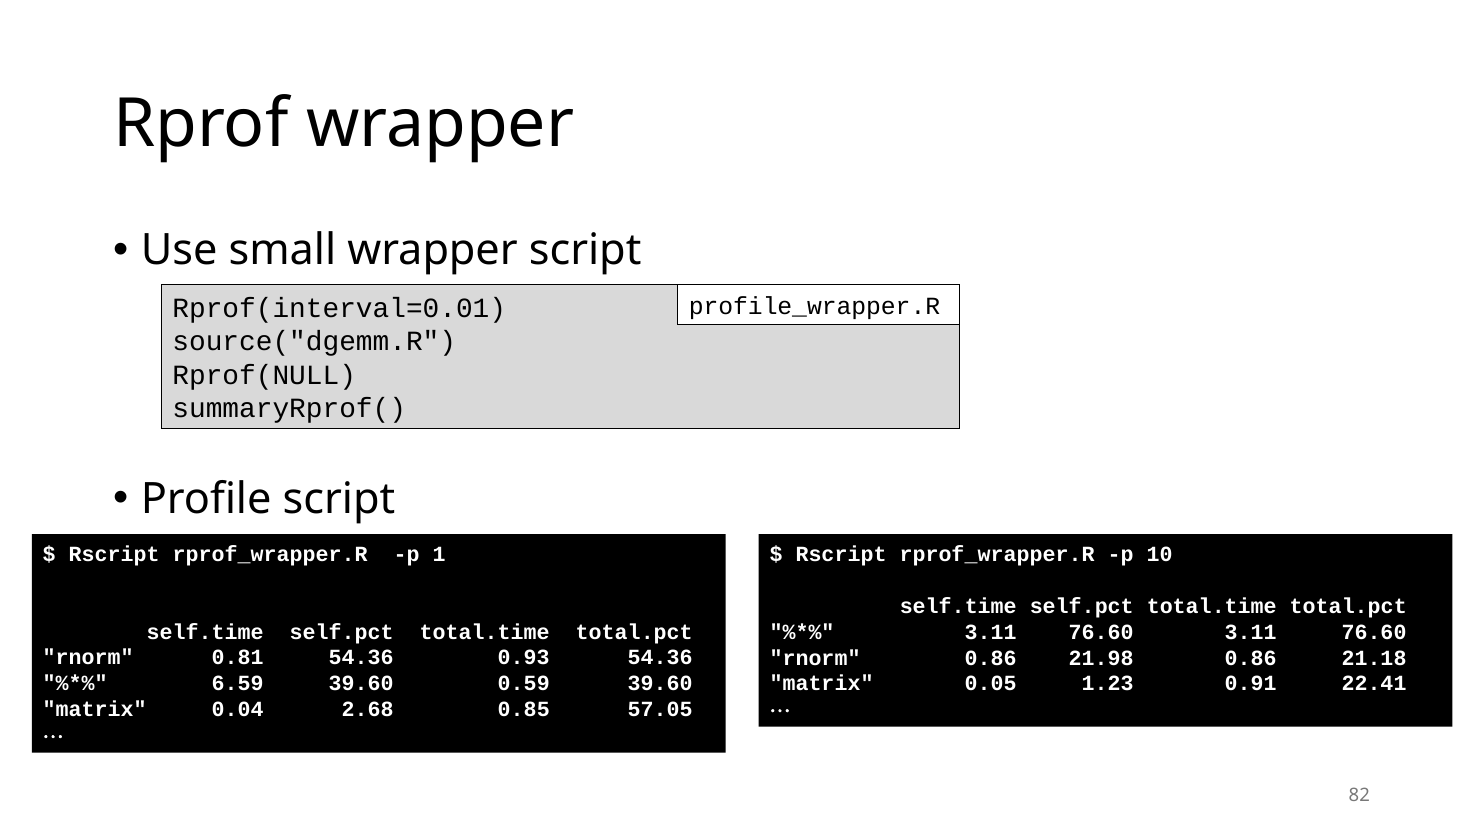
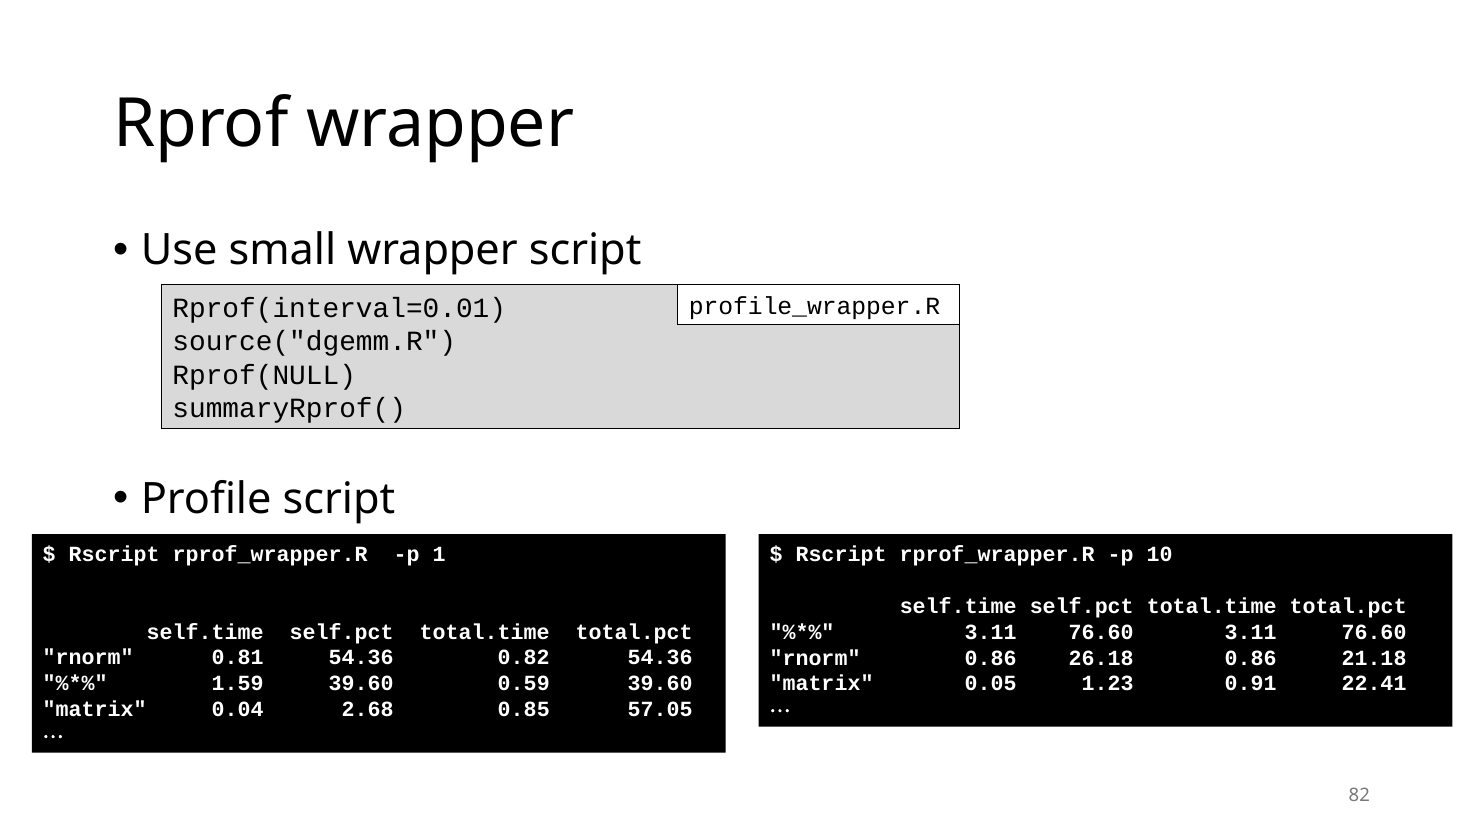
0.93: 0.93 -> 0.82
21.98: 21.98 -> 26.18
6.59: 6.59 -> 1.59
